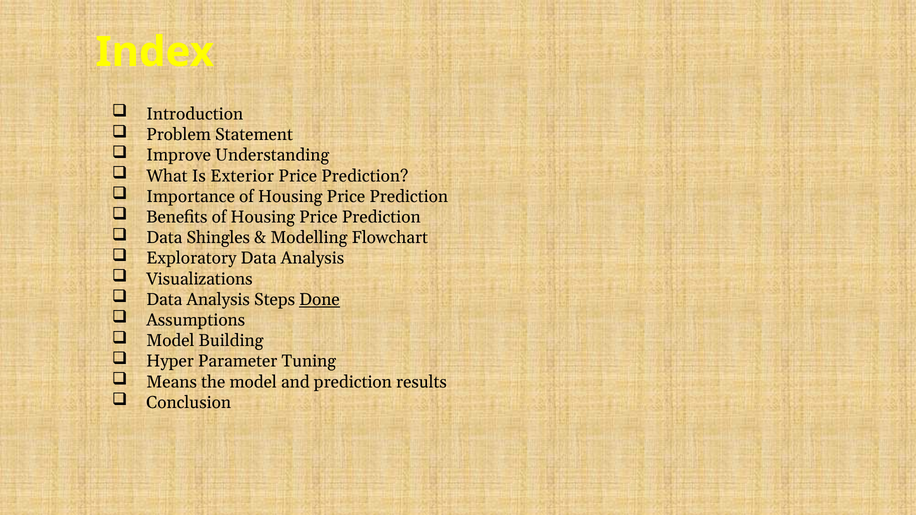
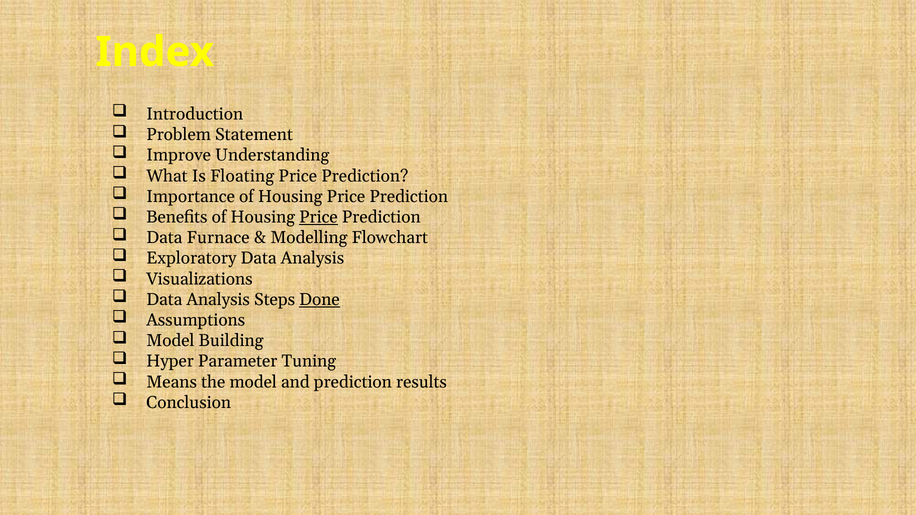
Exterior: Exterior -> Floating
Price at (318, 217) underline: none -> present
Shingles: Shingles -> Furnace
